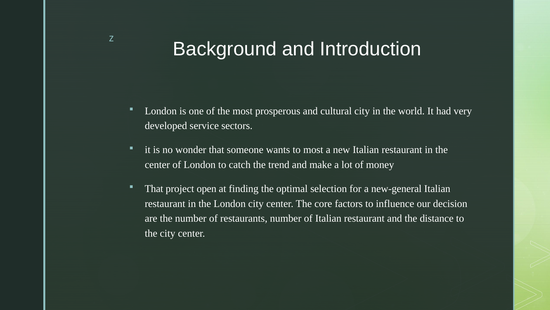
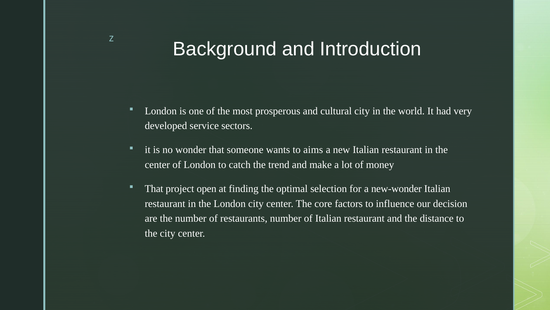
to most: most -> aims
new-general: new-general -> new-wonder
